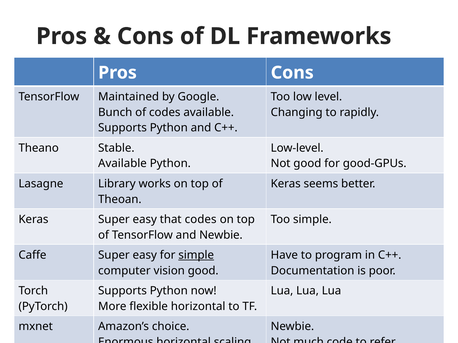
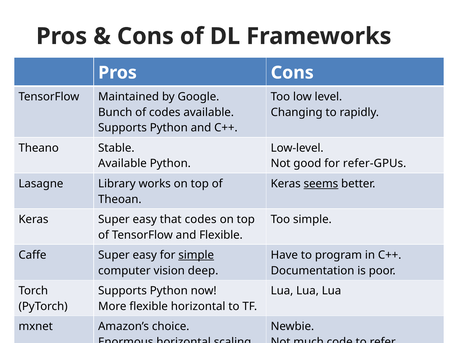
good-GPUs: good-GPUs -> refer-GPUs
seems underline: none -> present
and Newbie: Newbie -> Flexible
vision good: good -> deep
